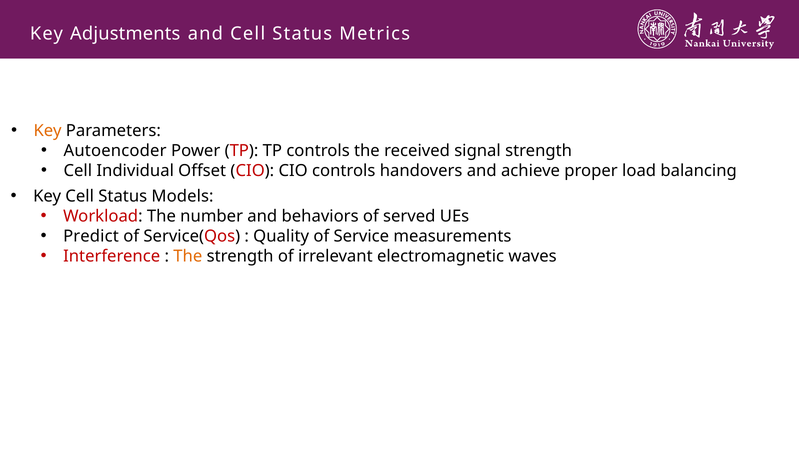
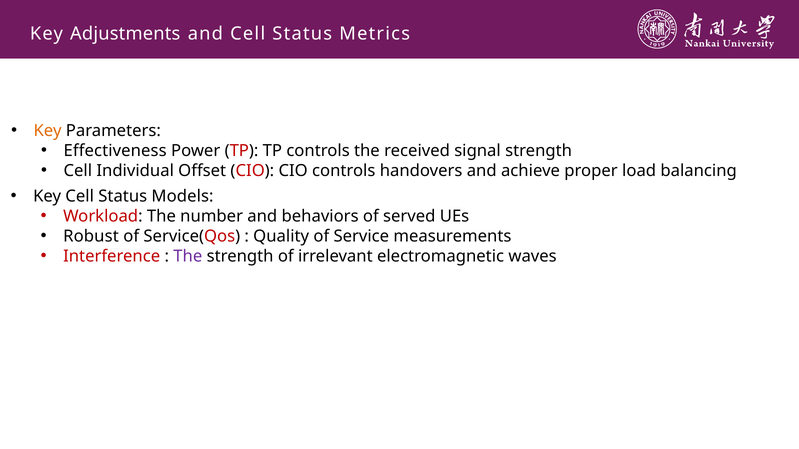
Autoencoder: Autoencoder -> Effectiveness
Predict: Predict -> Robust
The at (188, 256) colour: orange -> purple
